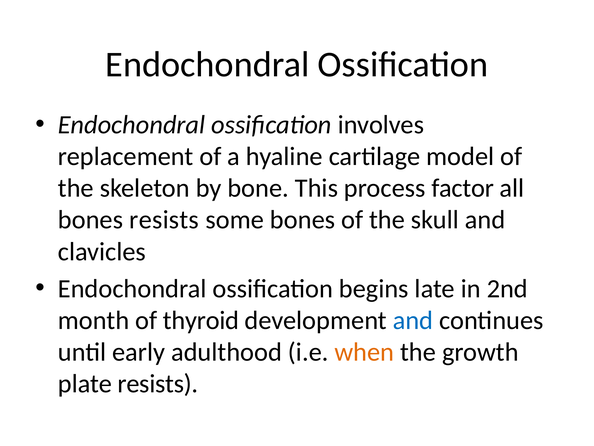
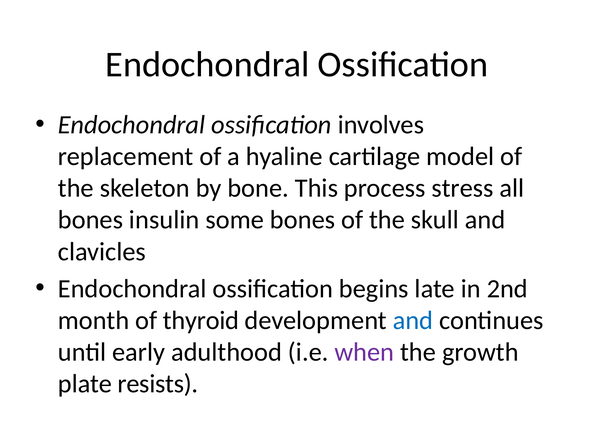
factor: factor -> stress
bones resists: resists -> insulin
when colour: orange -> purple
